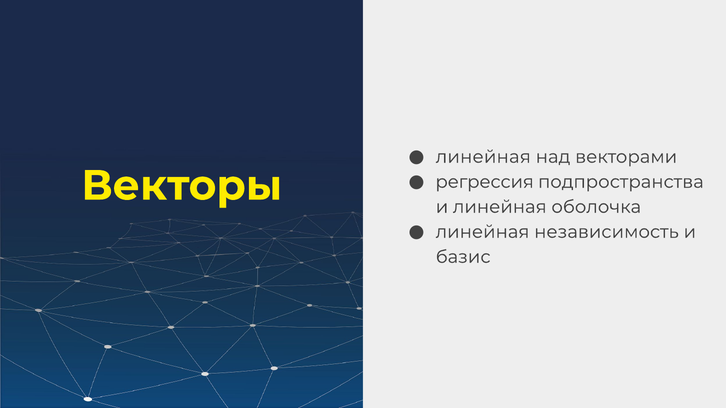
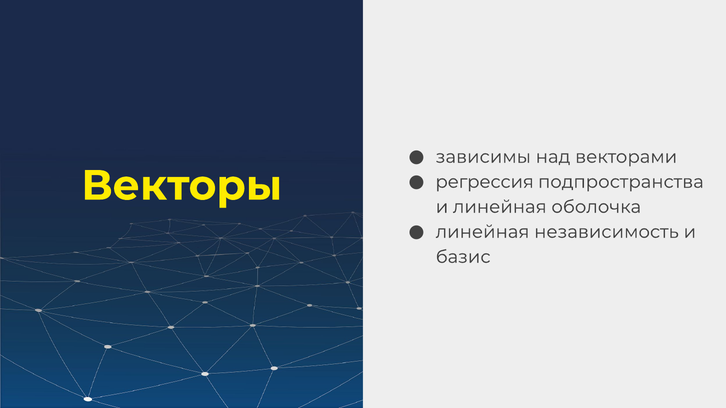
линейная at (483, 157): линейная -> зависимы
